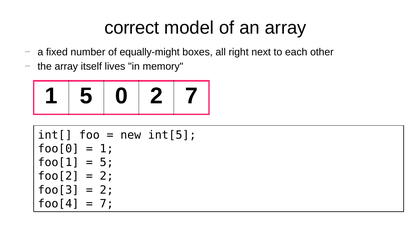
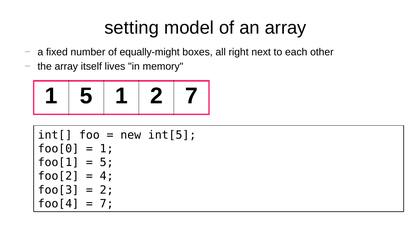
correct: correct -> setting
5 0: 0 -> 1
2 at (107, 176): 2 -> 4
